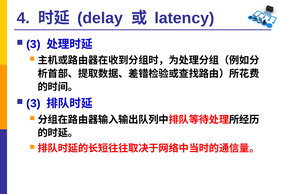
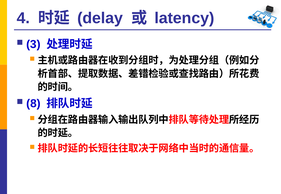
3 at (33, 104): 3 -> 8
